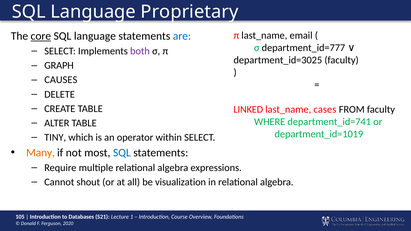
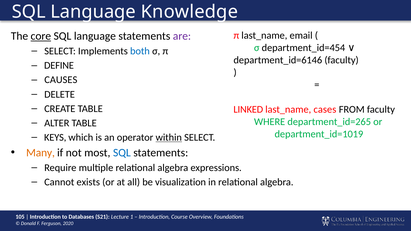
Proprietary: Proprietary -> Knowledge
are colour: blue -> purple
department_id=777: department_id=777 -> department_id=454
both colour: purple -> blue
department_id=3025: department_id=3025 -> department_id=6146
GRAPH: GRAPH -> DEFINE
department_id=741: department_id=741 -> department_id=265
TINY: TINY -> KEYS
within underline: none -> present
shout: shout -> exists
